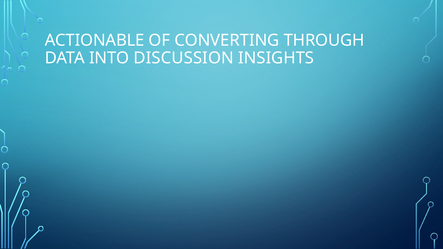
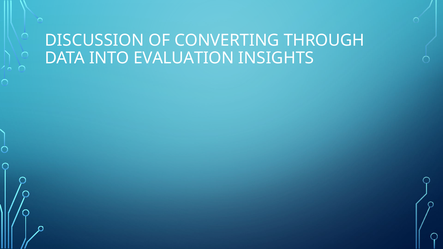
ACTIONABLE: ACTIONABLE -> DISCUSSION
DISCUSSION: DISCUSSION -> EVALUATION
